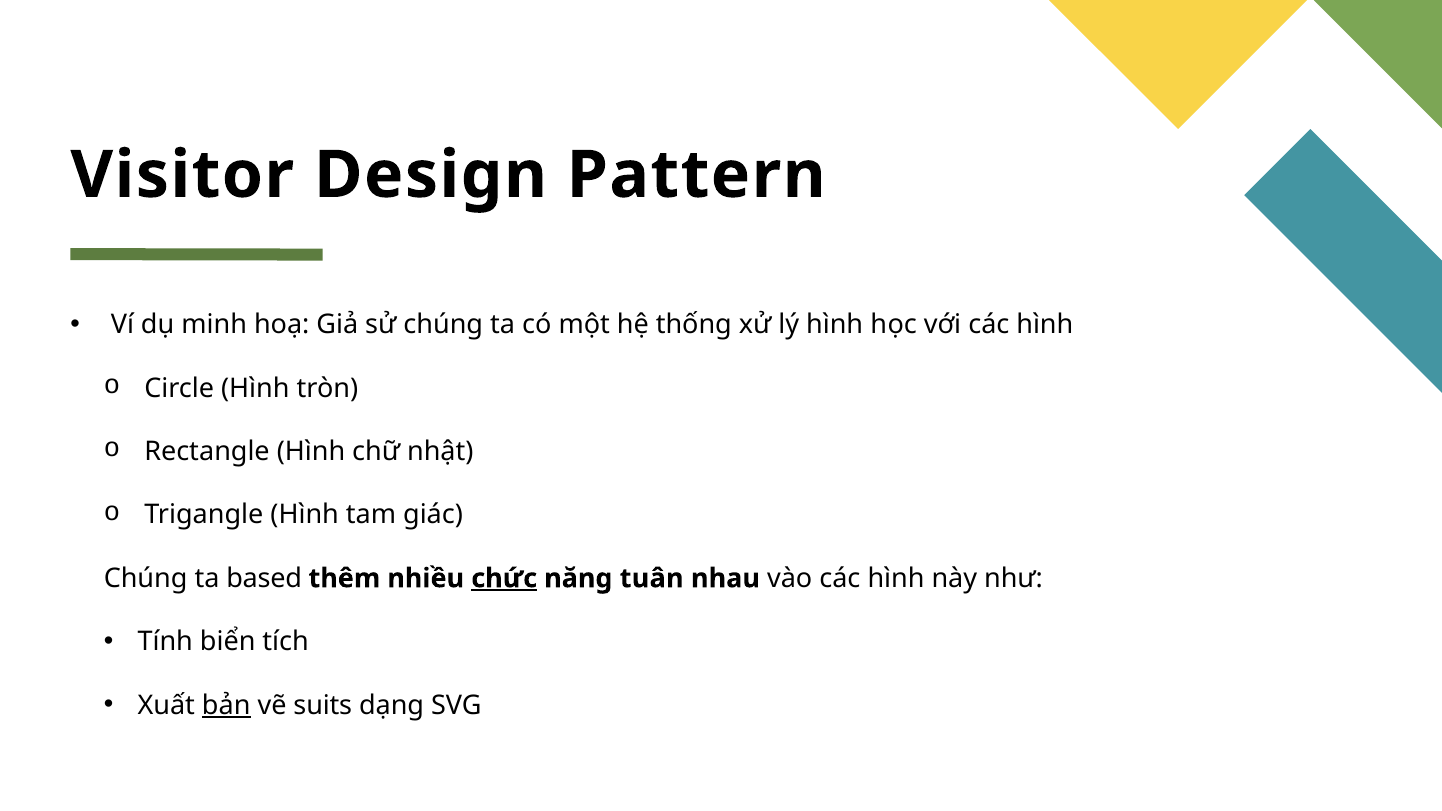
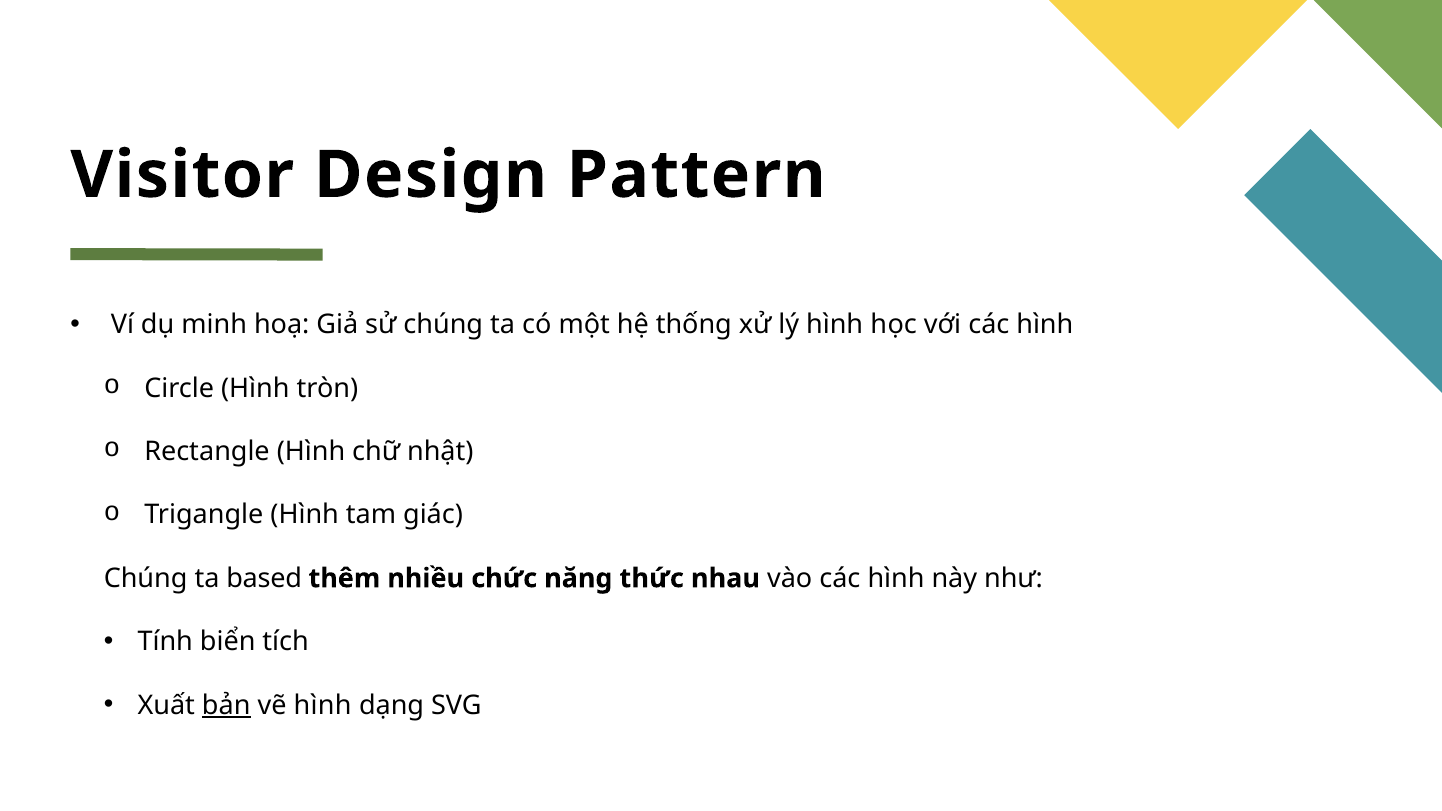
chức underline: present -> none
tuân: tuân -> thức
vẽ suits: suits -> hình
